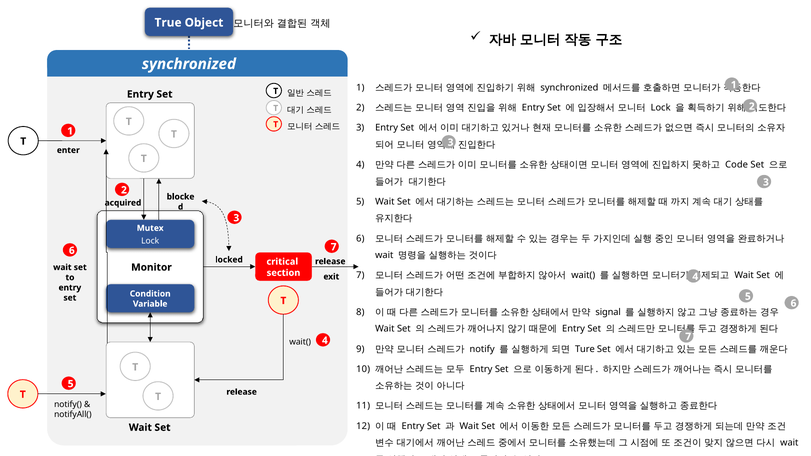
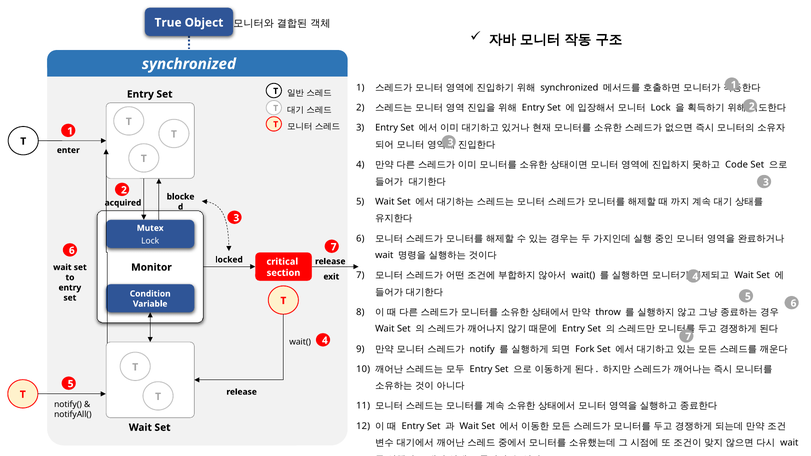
signal: signal -> throw
Ture: Ture -> Fork
